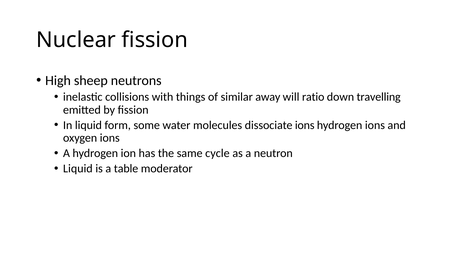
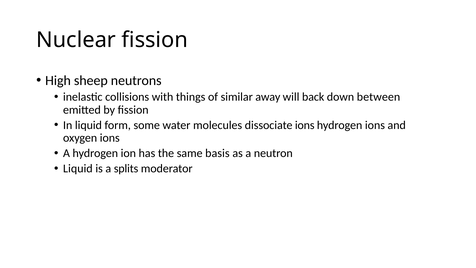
ratio: ratio -> back
travelling: travelling -> between
cycle: cycle -> basis
table: table -> splits
